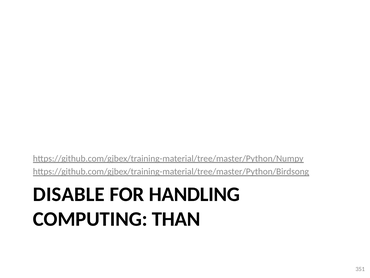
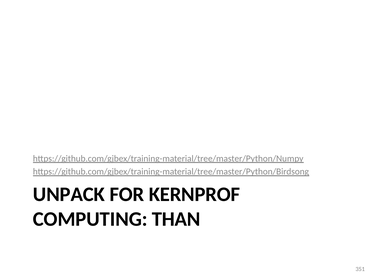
DISABLE: DISABLE -> UNPACK
HANDLING: HANDLING -> KERNPROF
